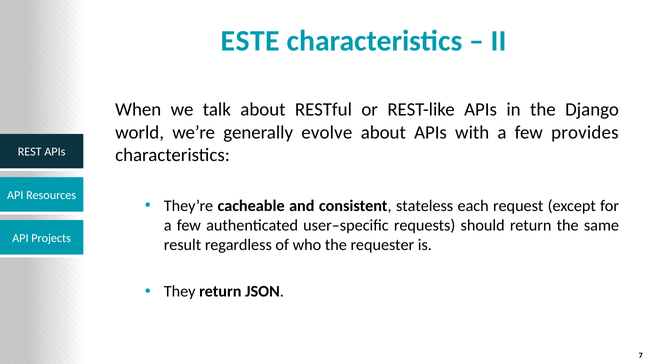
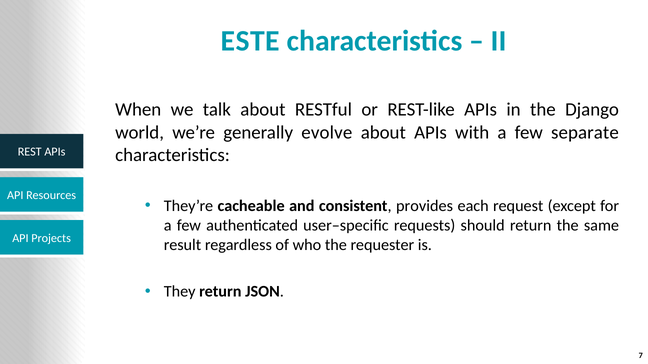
provides: provides -> separate
stateless: stateless -> provides
